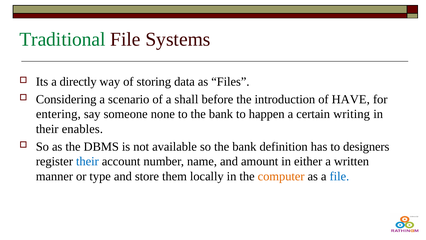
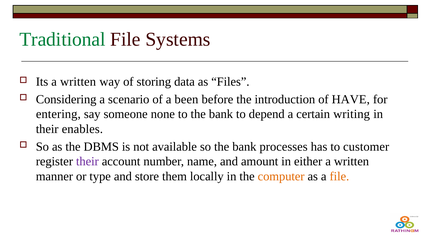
Its a directly: directly -> written
shall: shall -> been
happen: happen -> depend
definition: definition -> processes
designers: designers -> customer
their at (87, 161) colour: blue -> purple
file at (339, 176) colour: blue -> orange
